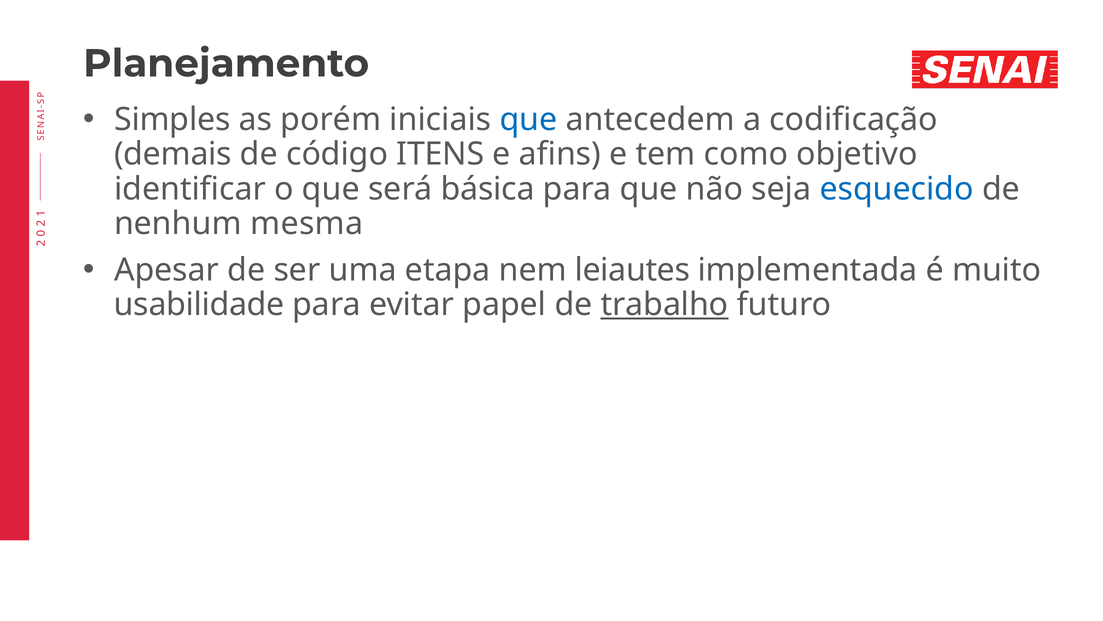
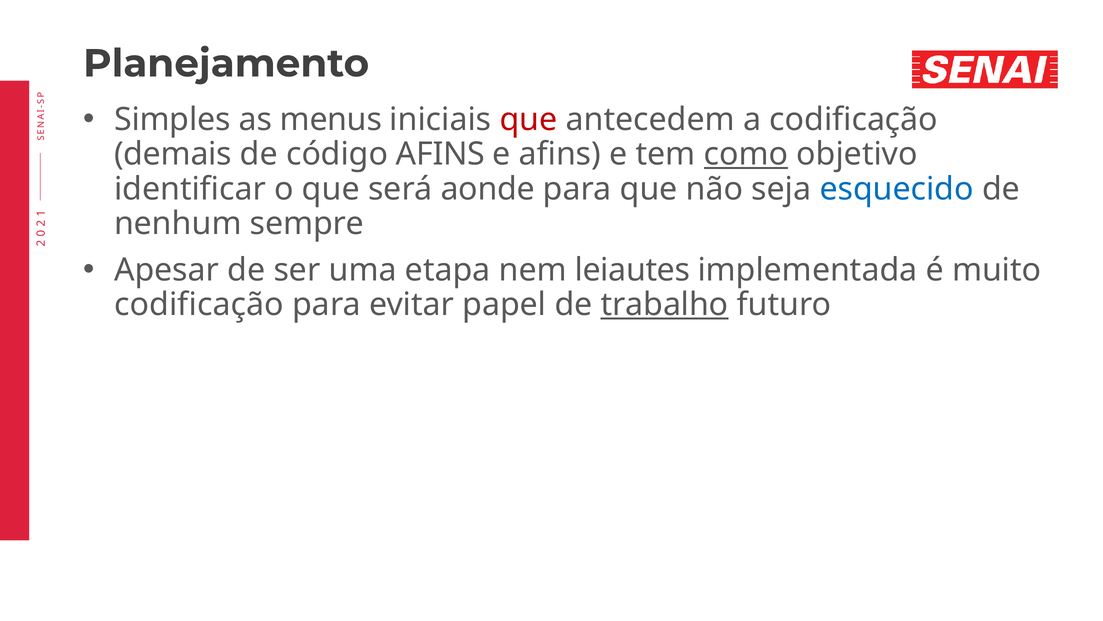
porém: porém -> menus
que at (529, 119) colour: blue -> red
código ITENS: ITENS -> AFINS
como underline: none -> present
básica: básica -> aonde
mesma: mesma -> sempre
usabilidade at (199, 304): usabilidade -> codificação
